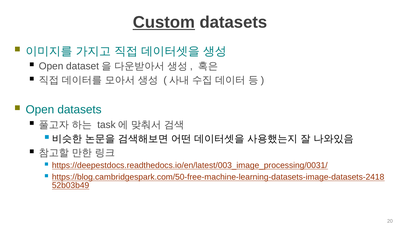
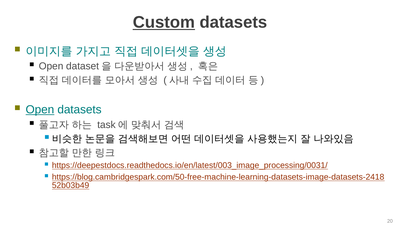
Open at (40, 110) underline: none -> present
